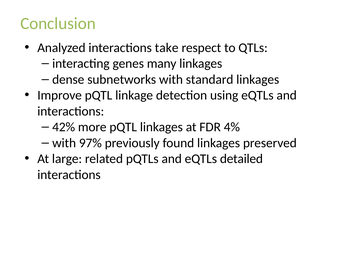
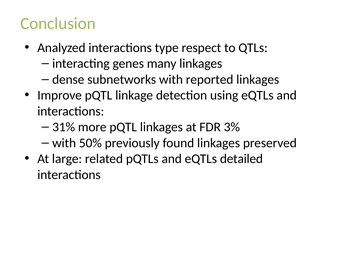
take: take -> type
standard: standard -> reported
42%: 42% -> 31%
4%: 4% -> 3%
97%: 97% -> 50%
